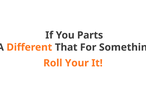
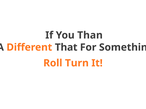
Parts: Parts -> Than
Your: Your -> Turn
